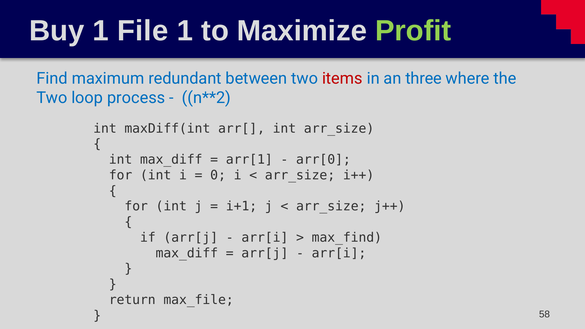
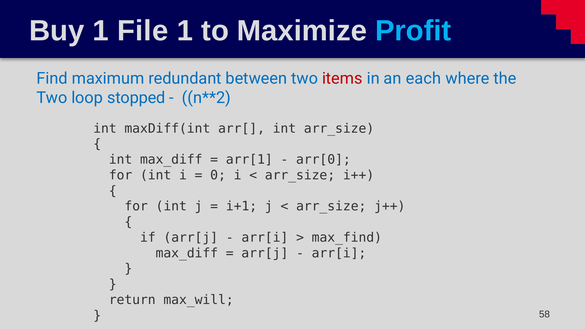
Profit colour: light green -> light blue
three: three -> each
process: process -> stopped
max_file: max_file -> max_will
